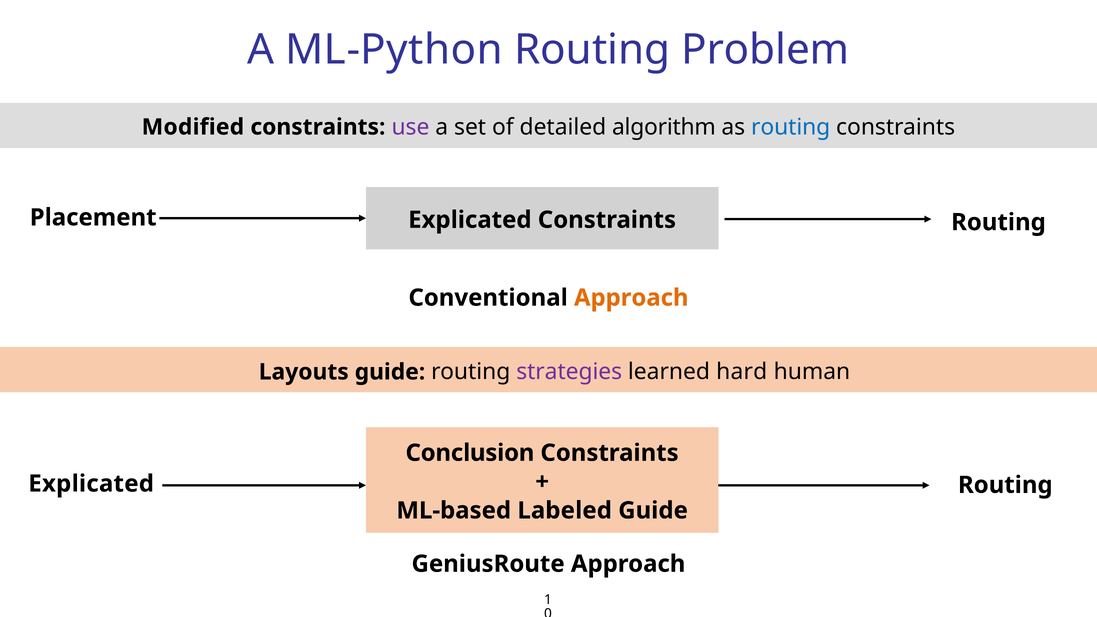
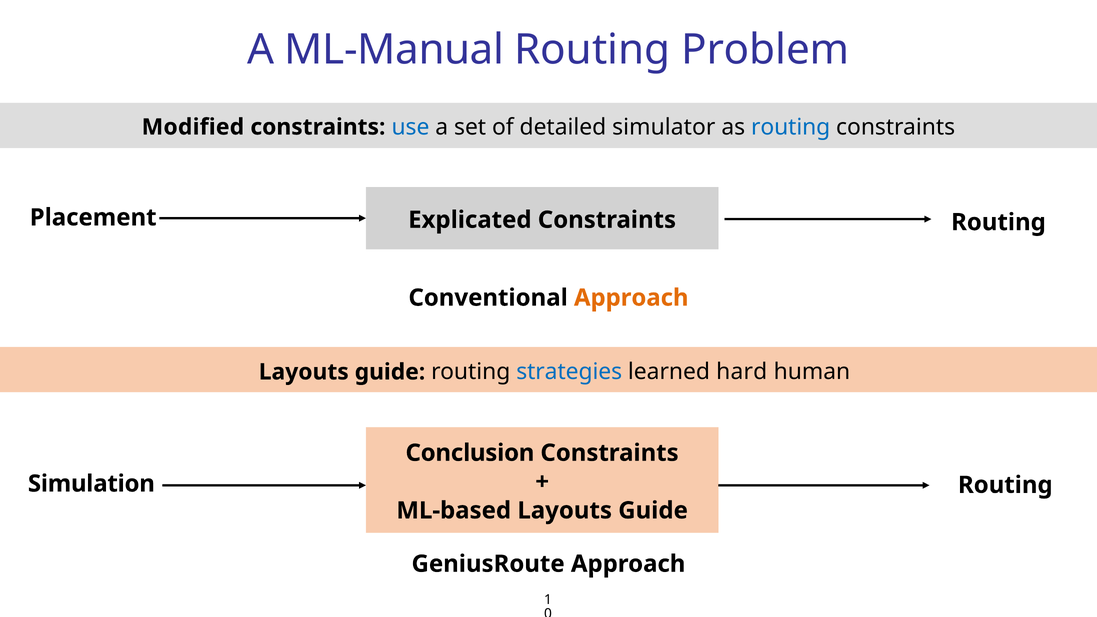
ML-Python: ML-Python -> ML-Manual
use colour: purple -> blue
algorithm: algorithm -> simulator
strategies colour: purple -> blue
Explicated at (91, 484): Explicated -> Simulation
ML-based Labeled: Labeled -> Layouts
